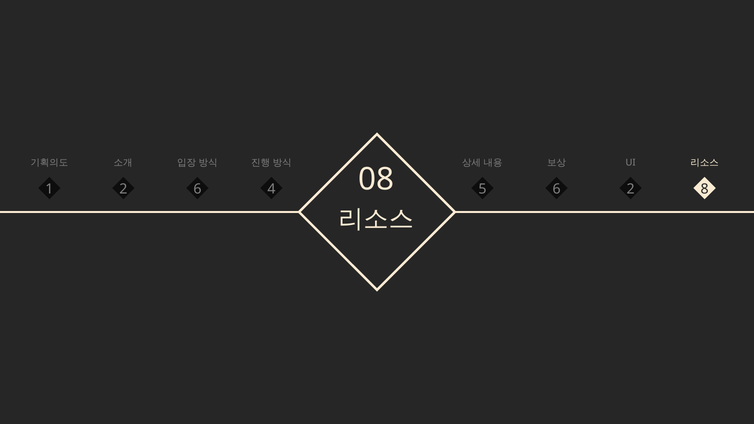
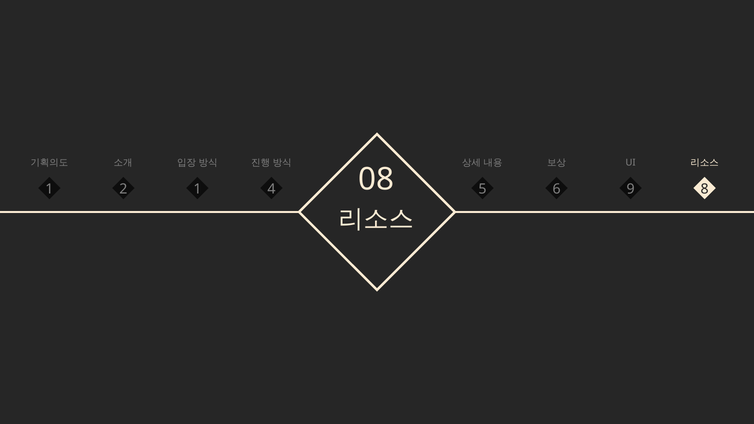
08 2: 2 -> 9
2 6: 6 -> 1
